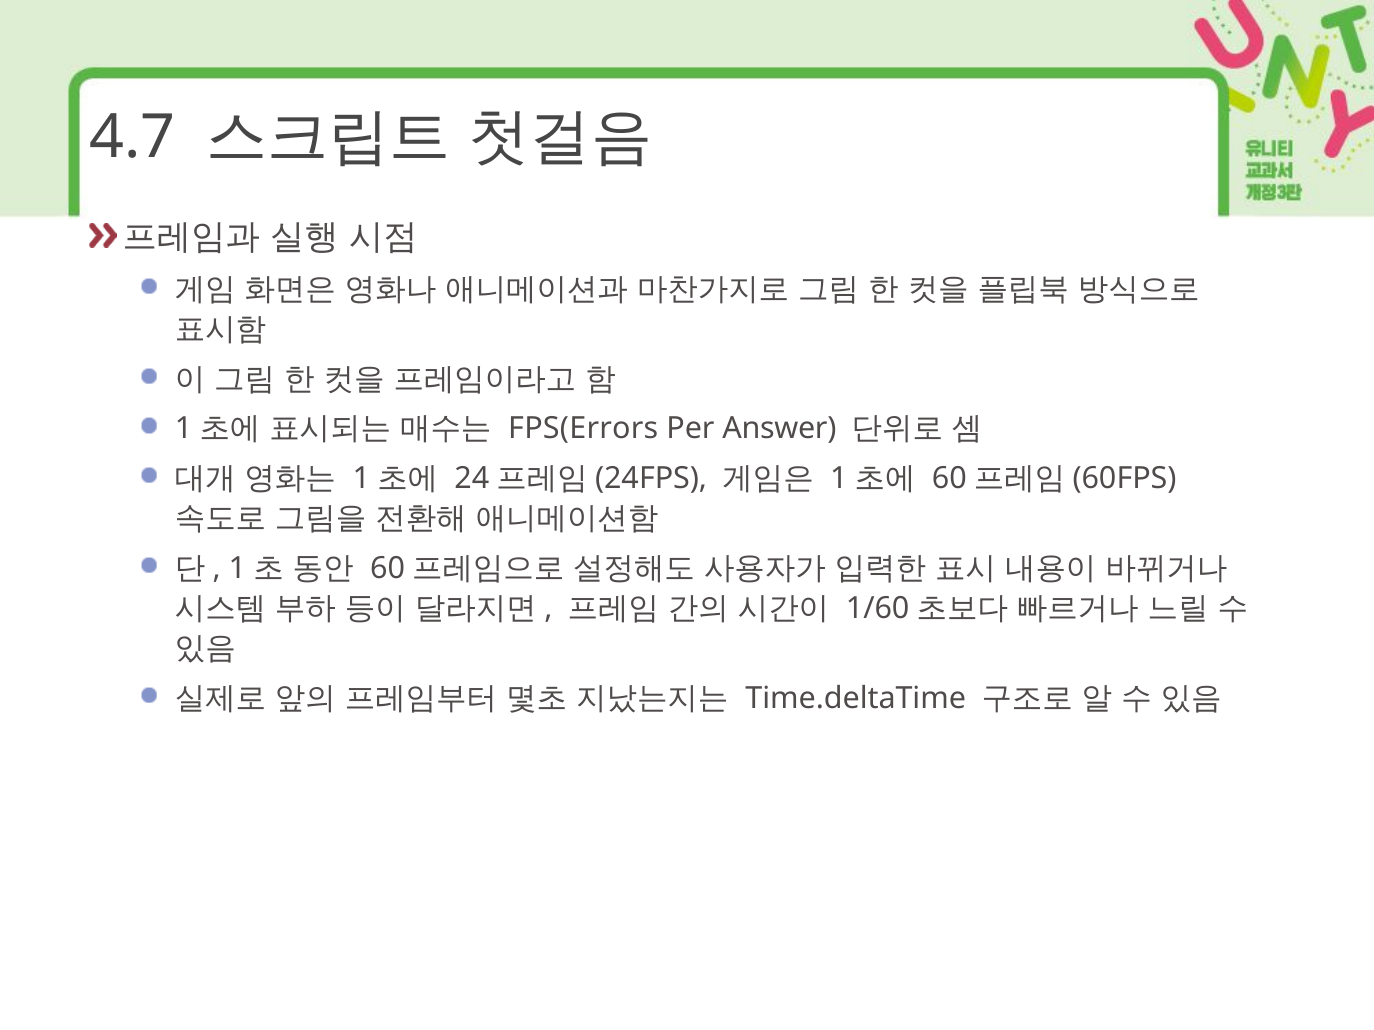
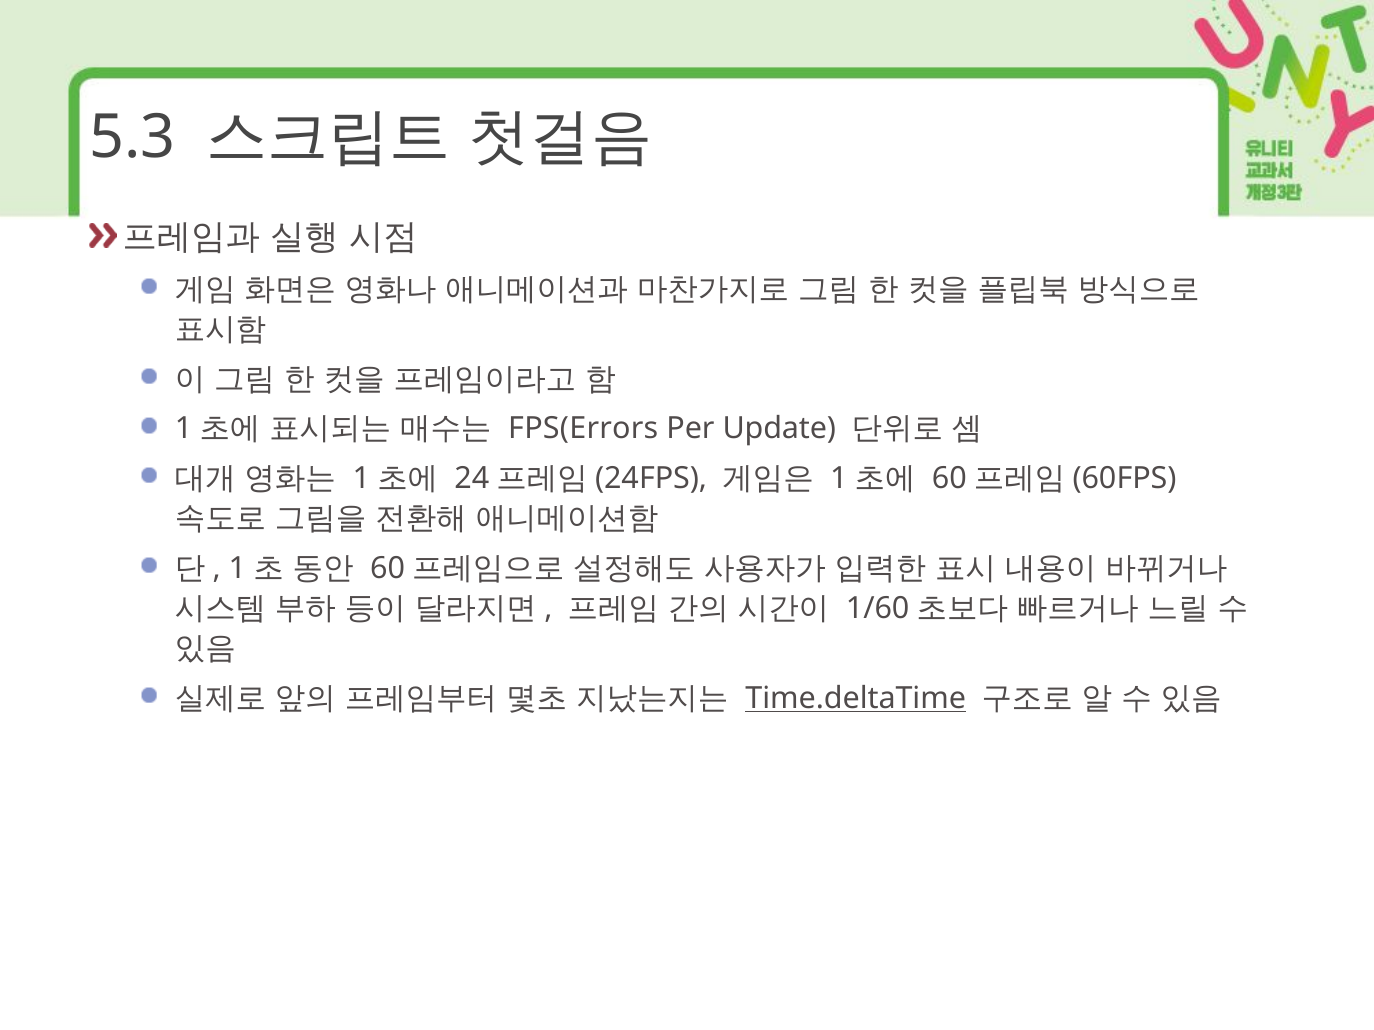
4.7: 4.7 -> 5.3
Answer: Answer -> Update
Time.deltaTime underline: none -> present
